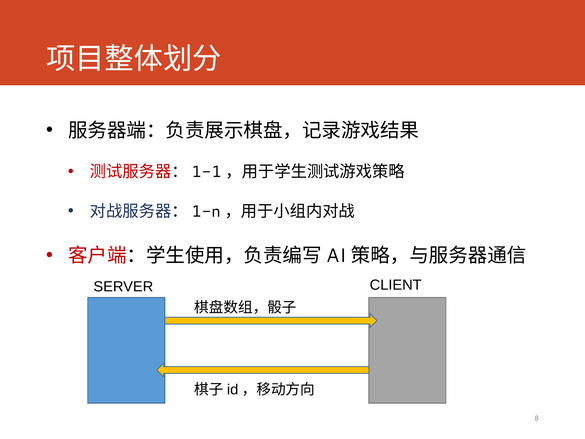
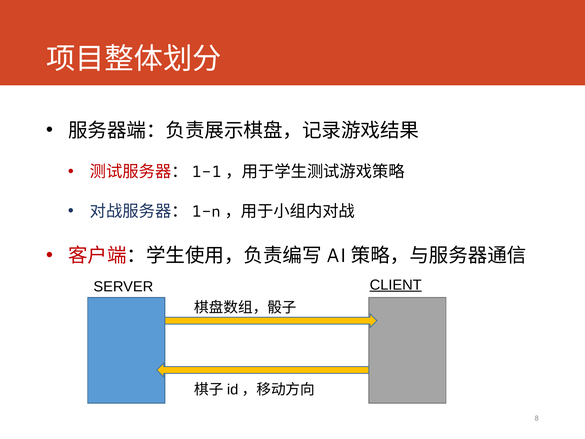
CLIENT underline: none -> present
